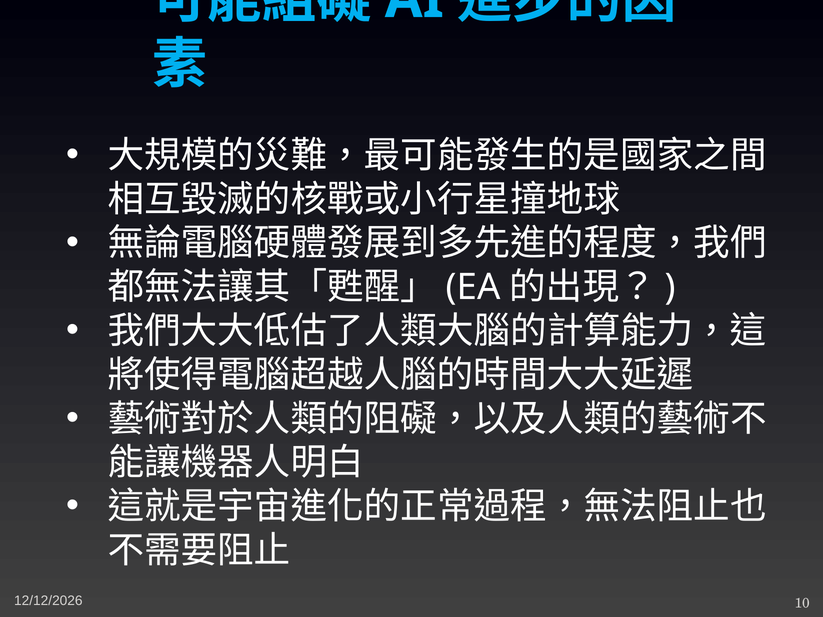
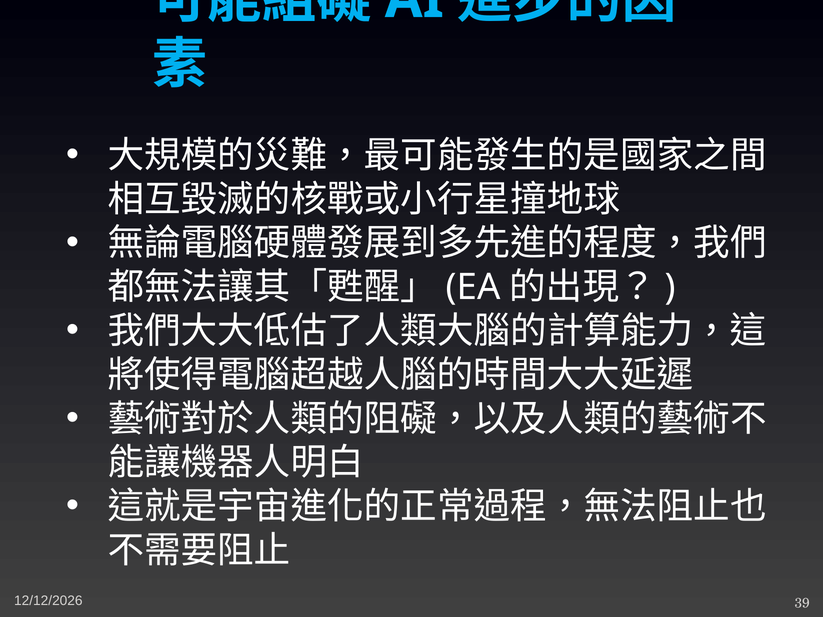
10: 10 -> 39
